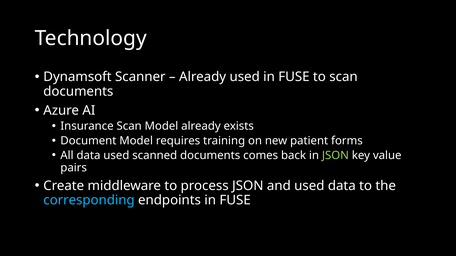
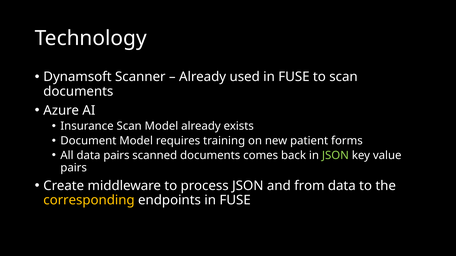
data used: used -> pairs
and used: used -> from
corresponding colour: light blue -> yellow
